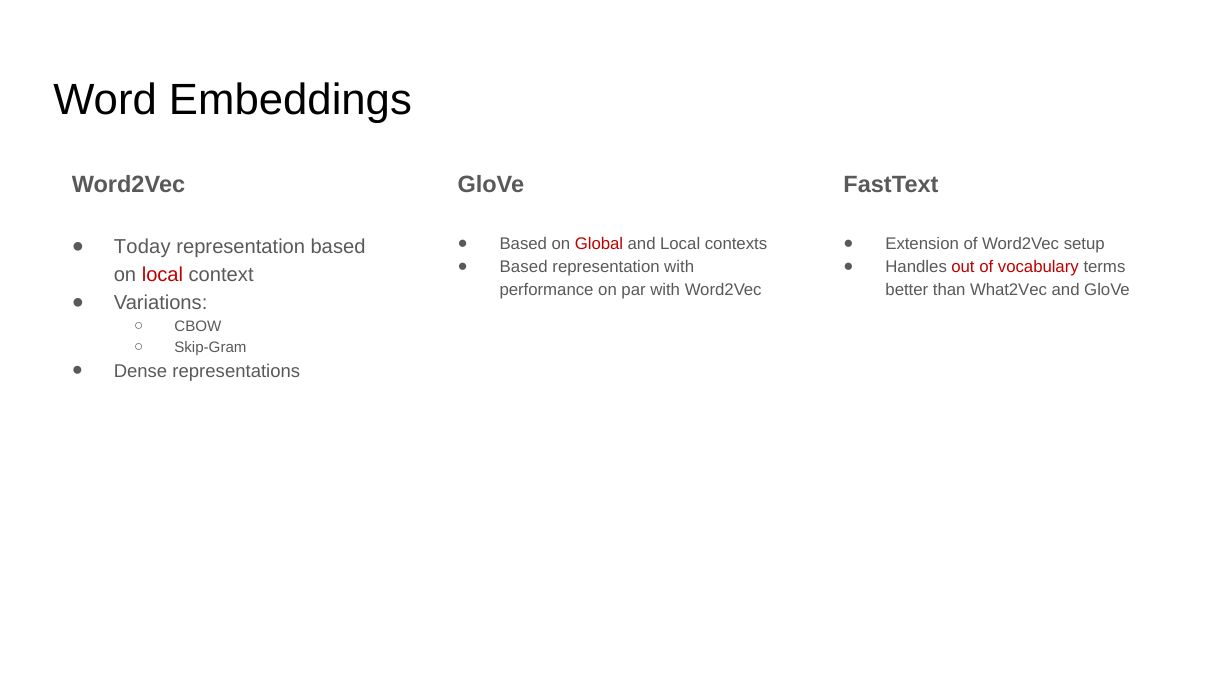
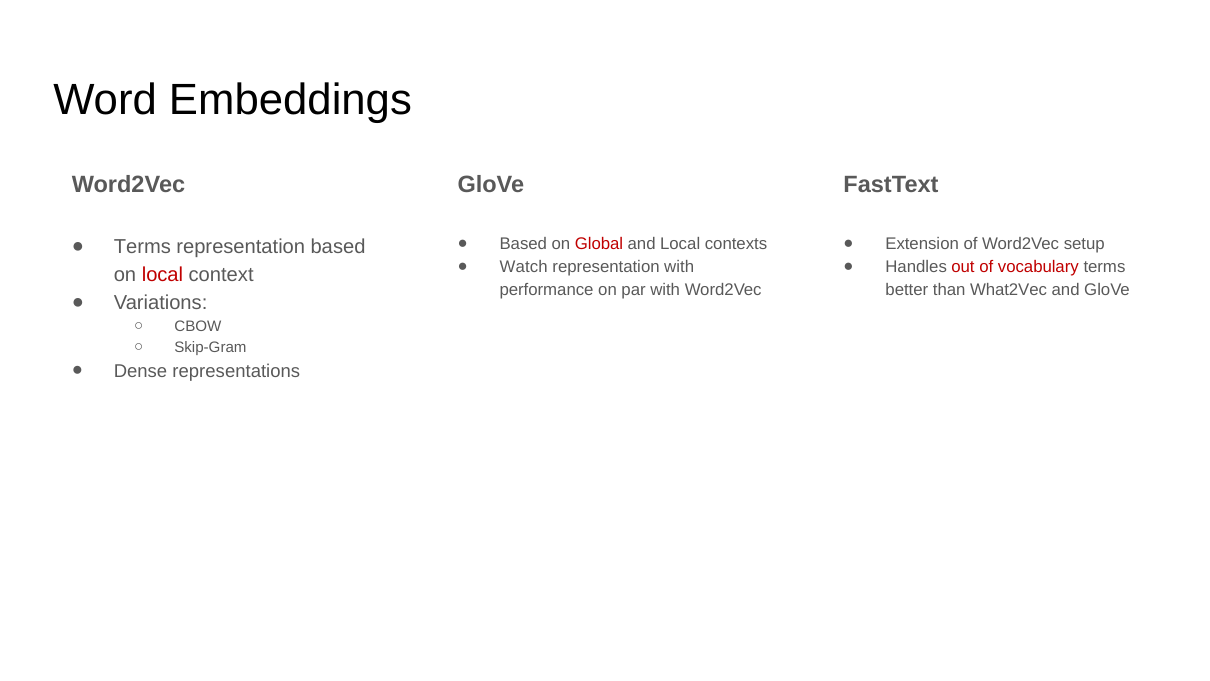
Today at (142, 247): Today -> Terms
Based at (524, 267): Based -> Watch
